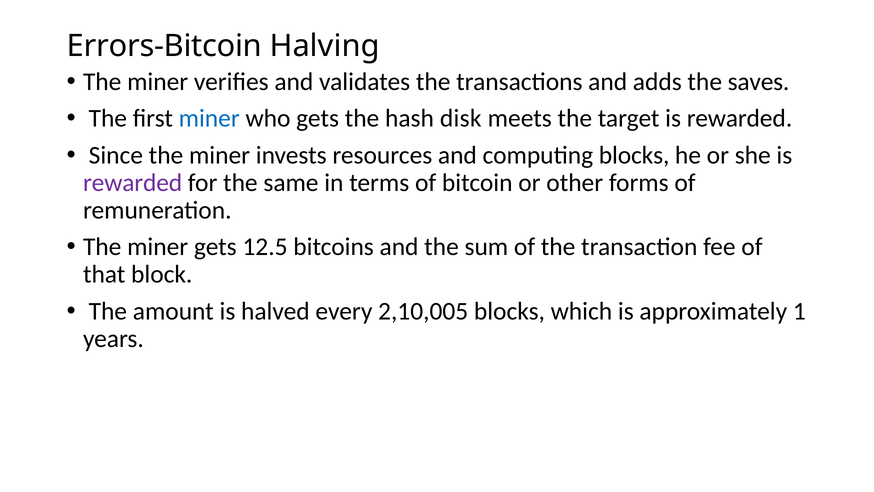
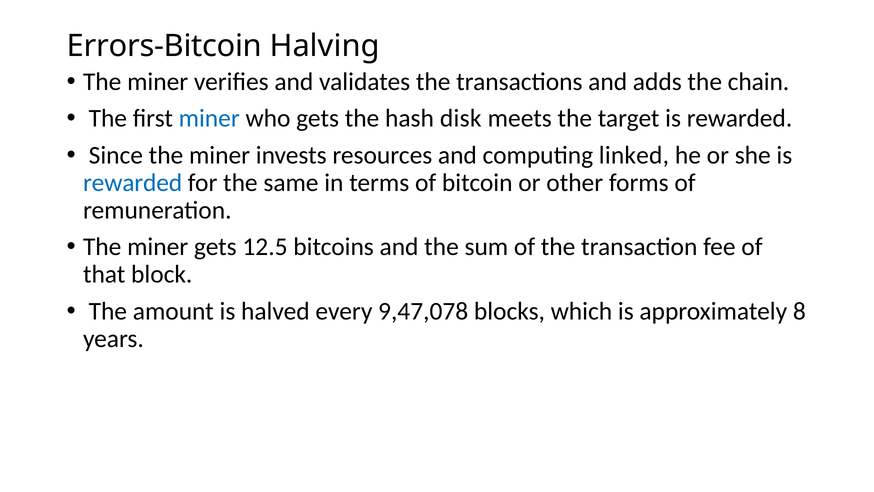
saves: saves -> chain
computing blocks: blocks -> linked
rewarded at (133, 183) colour: purple -> blue
2,10,005: 2,10,005 -> 9,47,078
1: 1 -> 8
